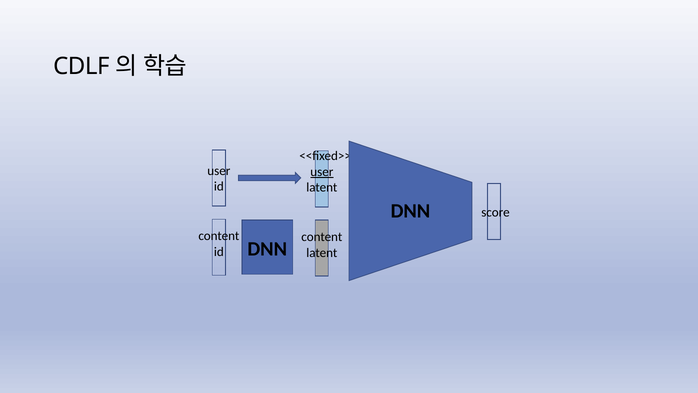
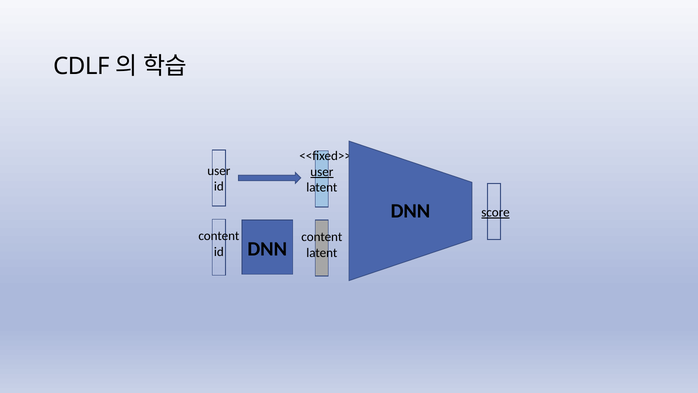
score underline: none -> present
